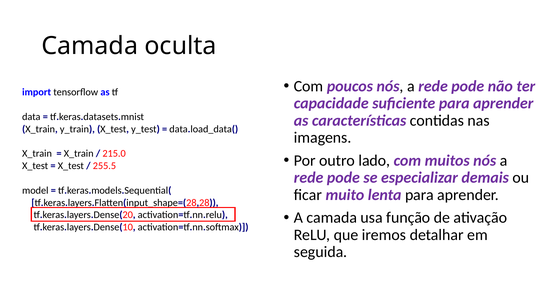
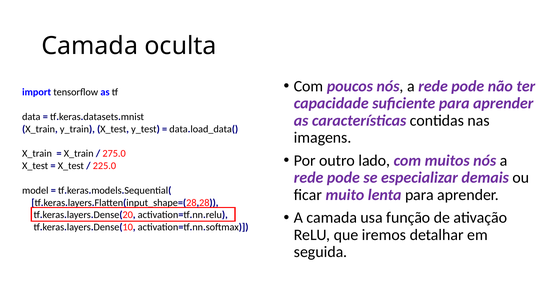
215.0: 215.0 -> 275.0
255.5: 255.5 -> 225.0
